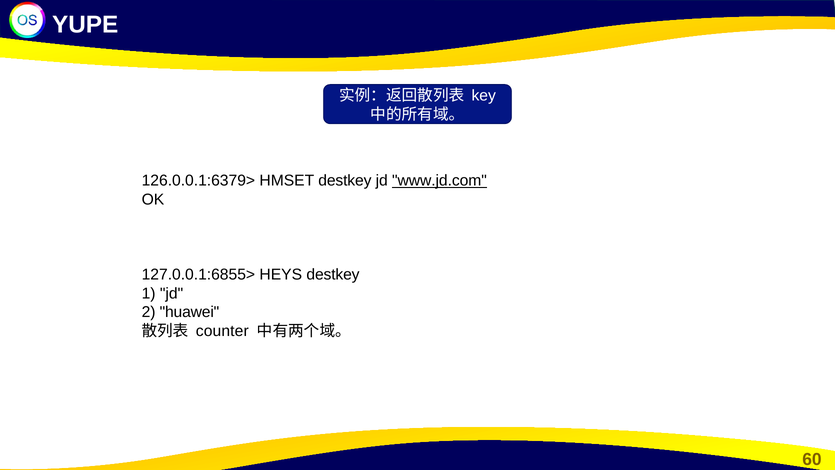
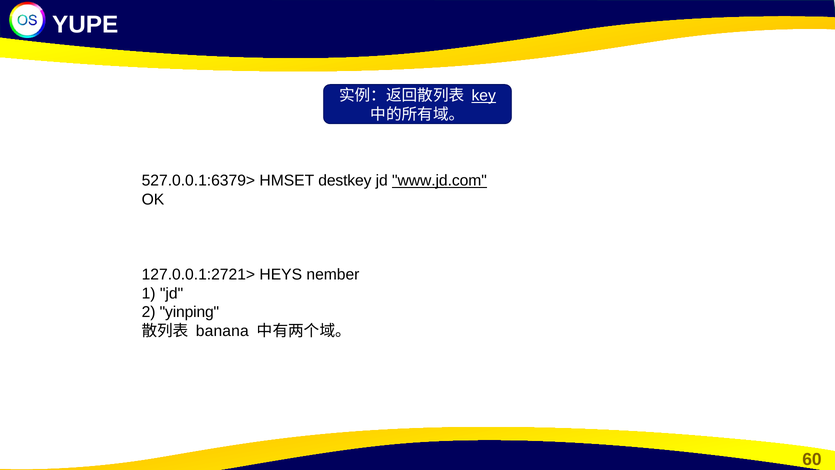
key underline: none -> present
126.0.0.1:6379>: 126.0.0.1:6379> -> 527.0.0.1:6379>
127.0.0.1:6855>: 127.0.0.1:6855> -> 127.0.0.1:2721>
HEYS destkey: destkey -> nember
huawei: huawei -> yinping
counter: counter -> banana
